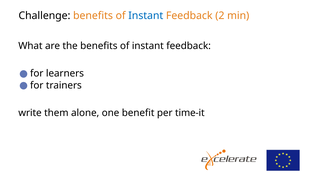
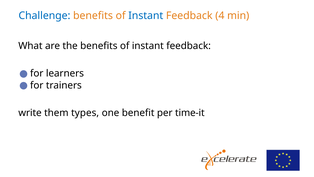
Challenge colour: black -> blue
2: 2 -> 4
alone: alone -> types
